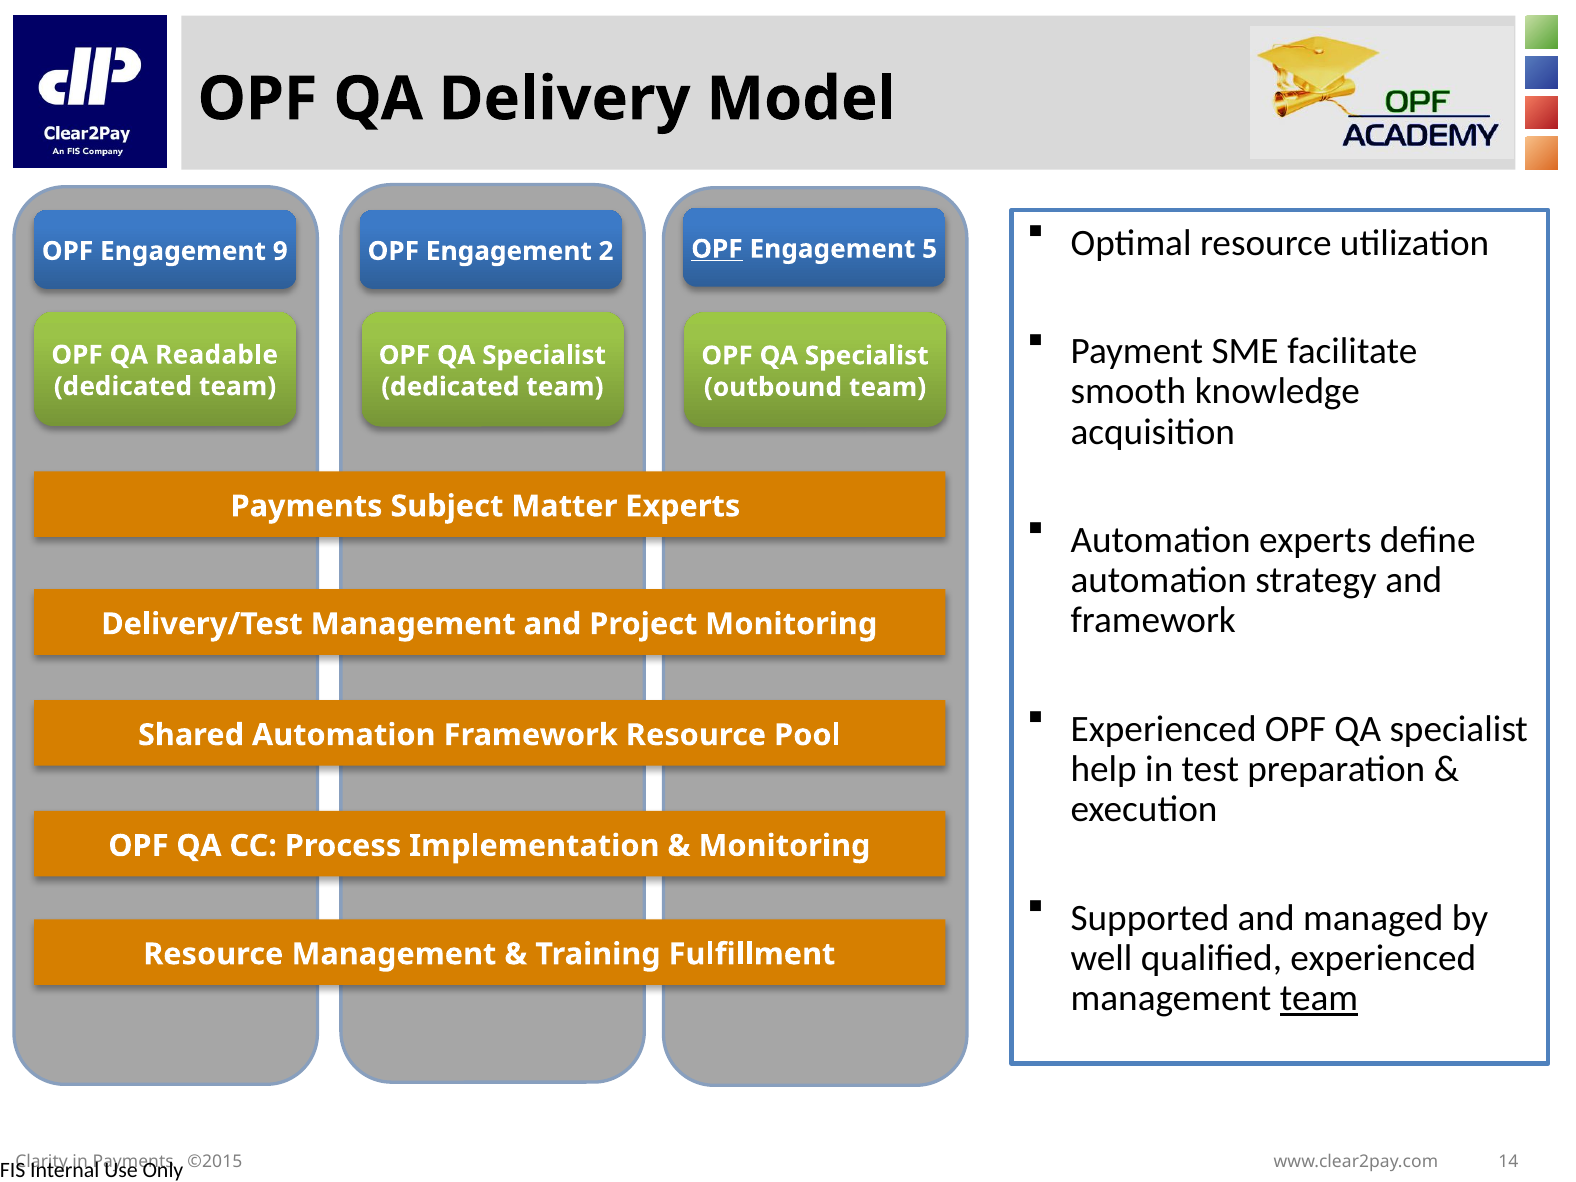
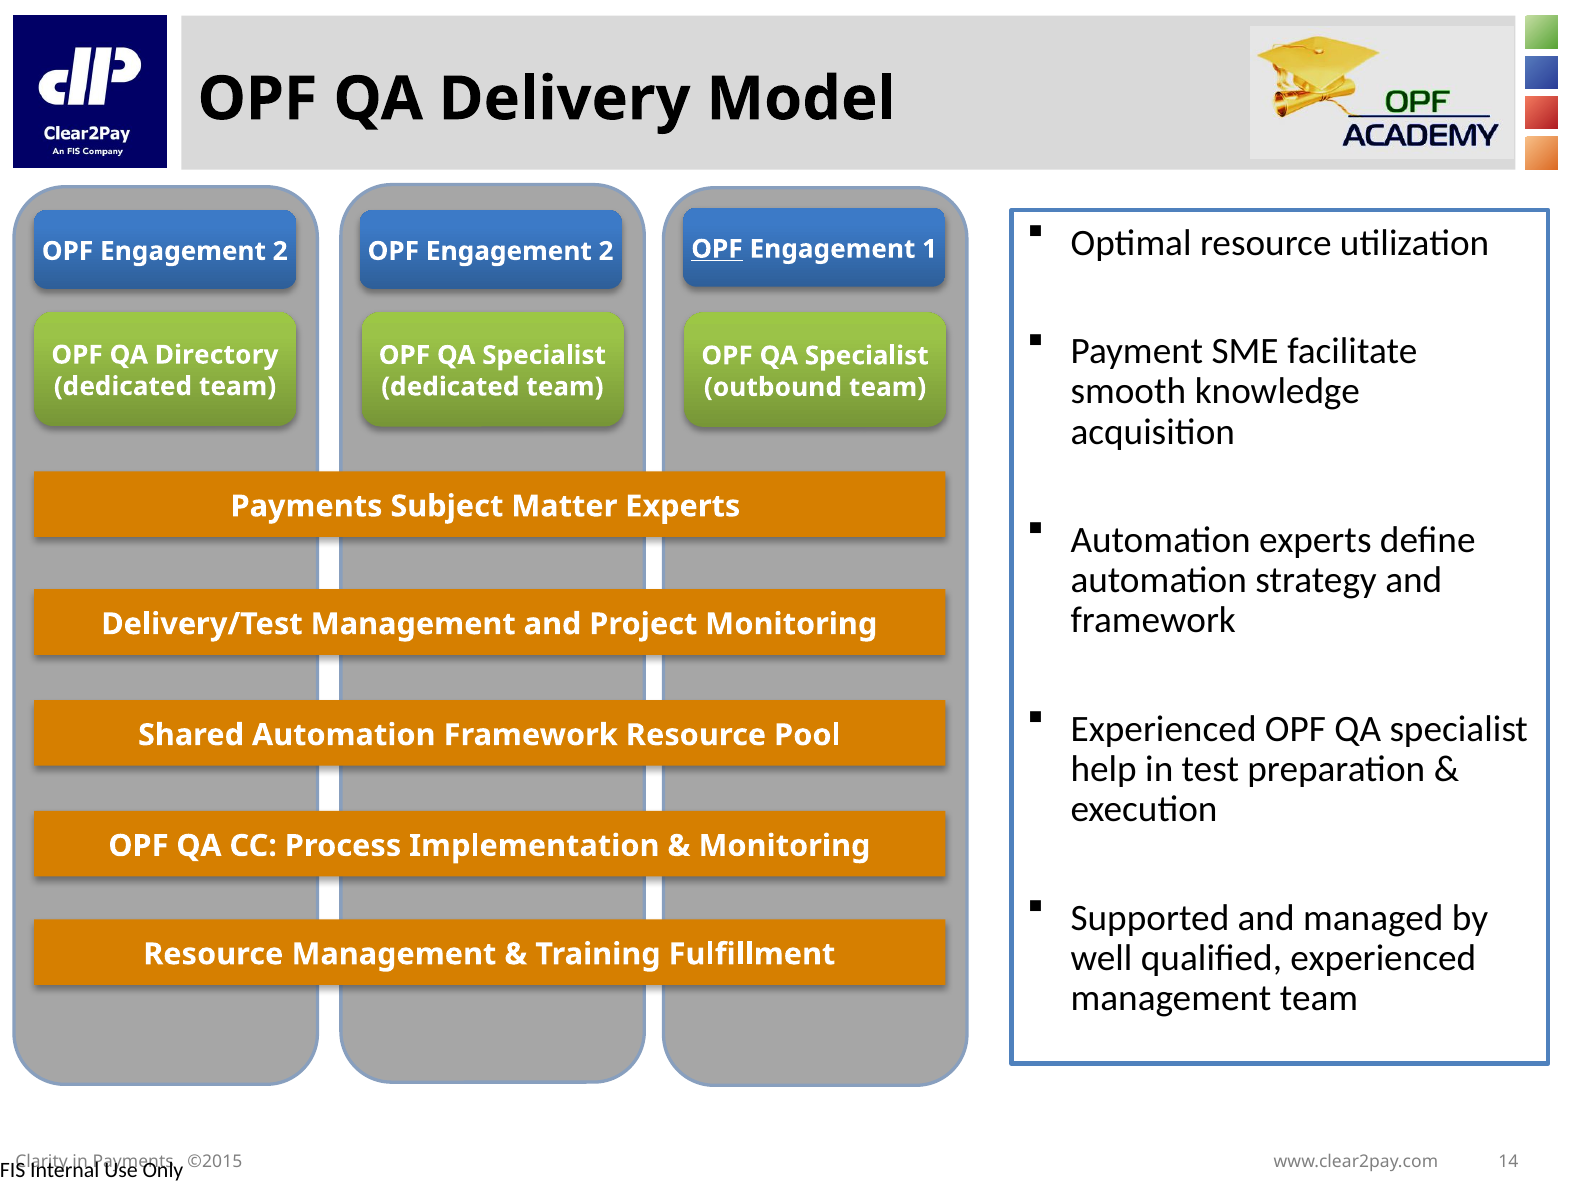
9 at (280, 251): 9 -> 2
5: 5 -> 1
Readable: Readable -> Directory
team at (1319, 998) underline: present -> none
